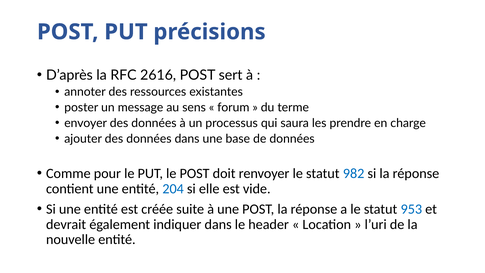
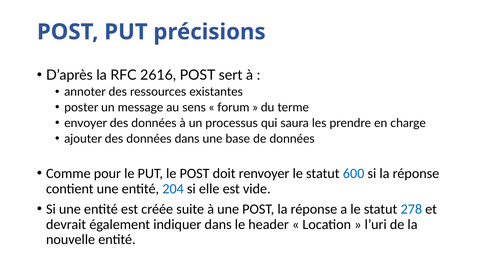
982: 982 -> 600
953: 953 -> 278
